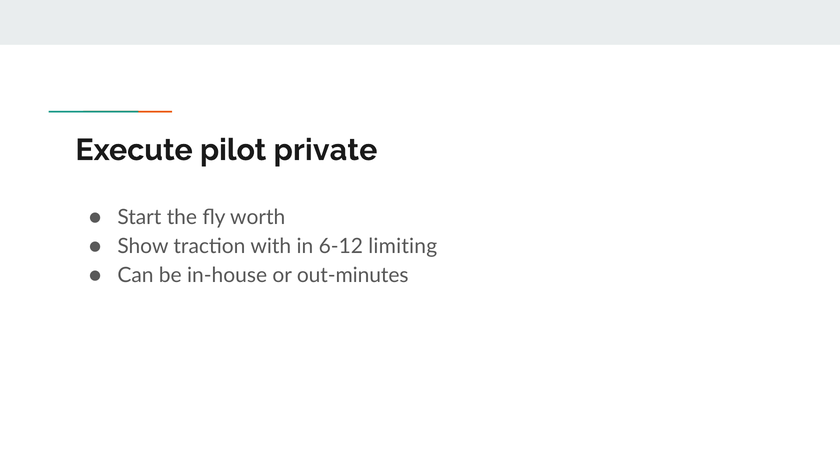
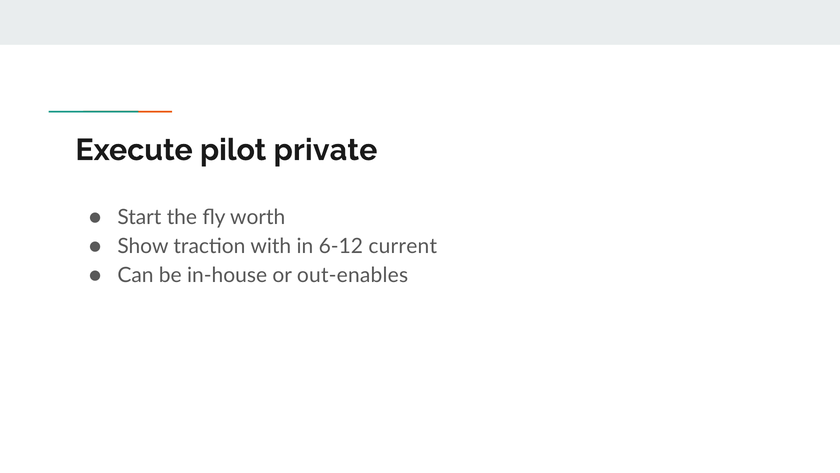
limiting: limiting -> current
out-minutes: out-minutes -> out-enables
